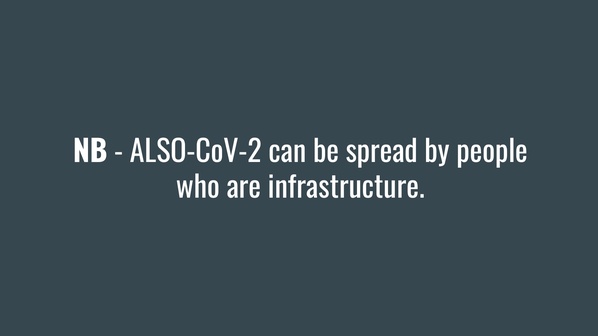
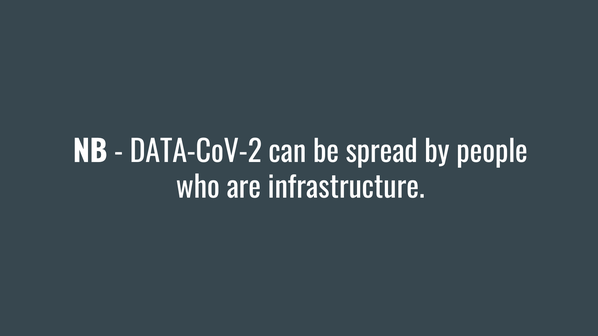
ALSO-CoV-2: ALSO-CoV-2 -> DATA-CoV-2
